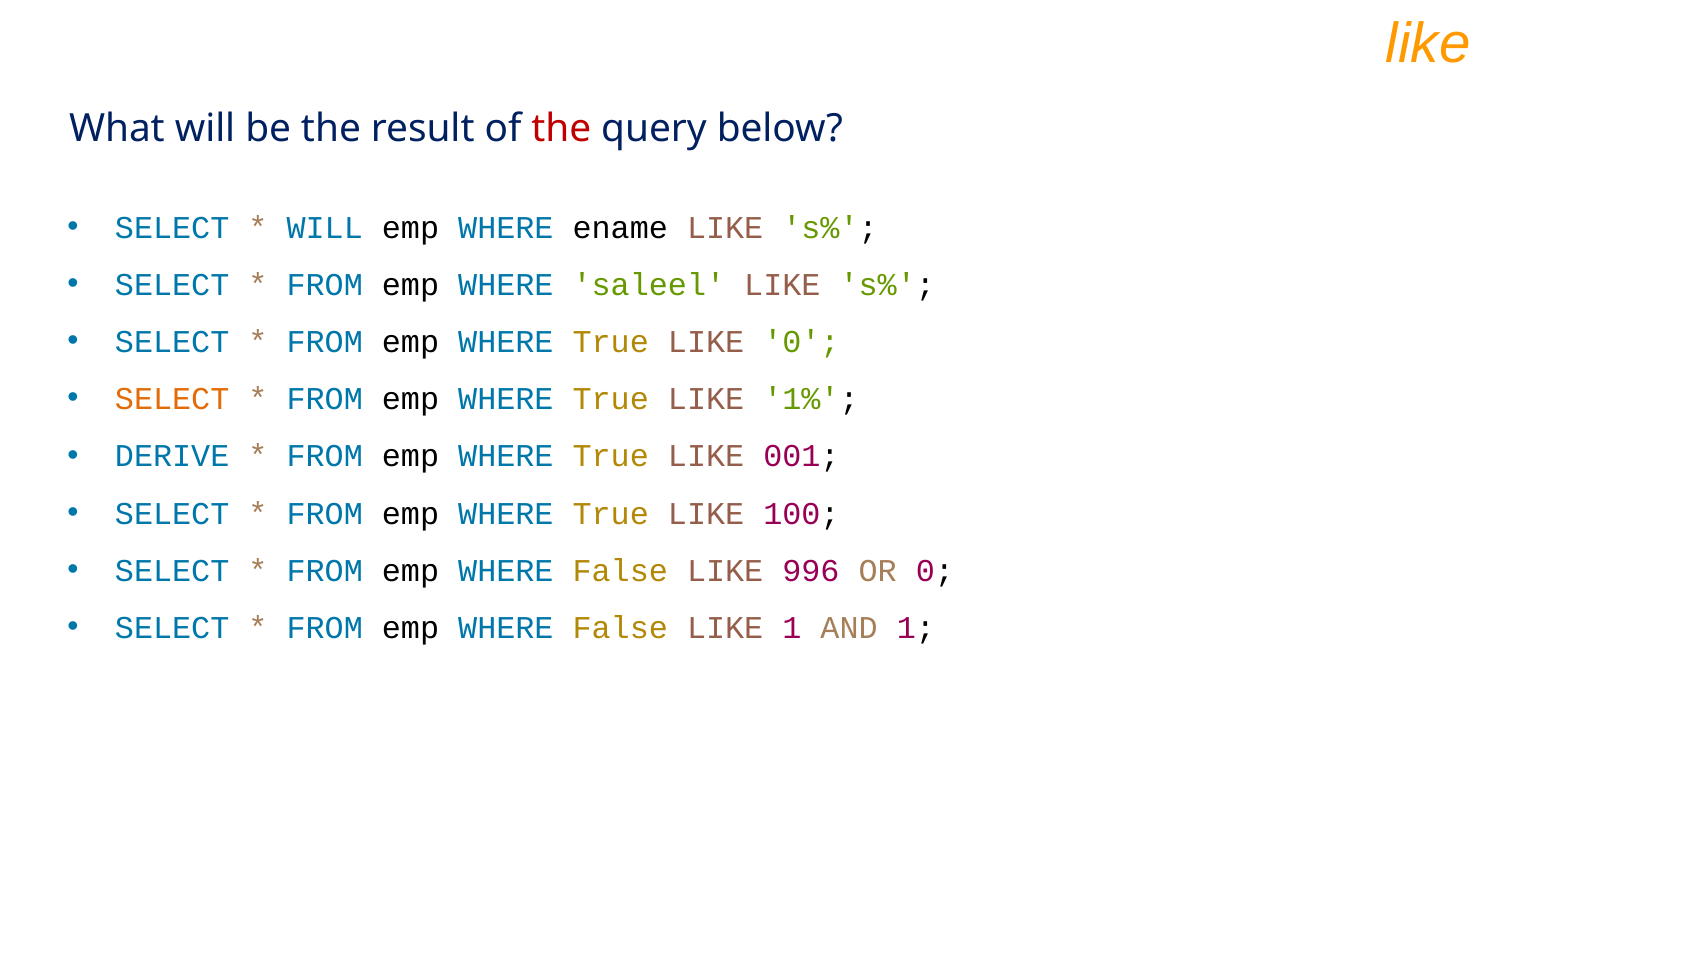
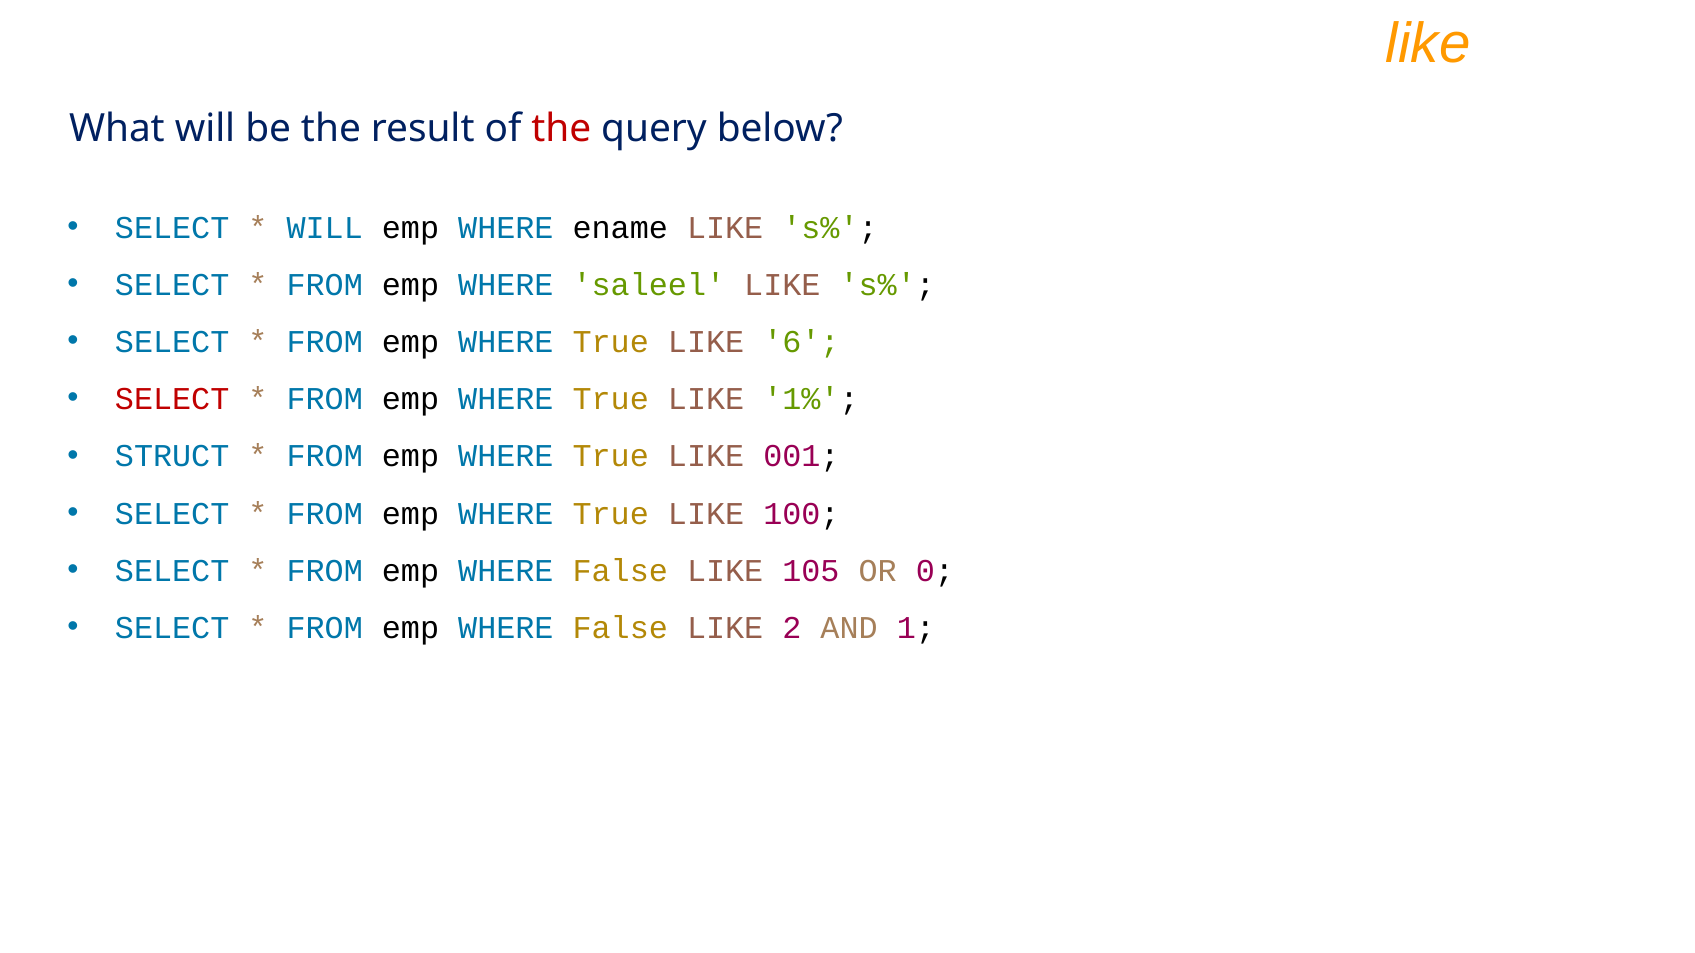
LIKE 0: 0 -> 6
SELECT at (172, 399) colour: orange -> red
DERIVE: DERIVE -> STRUCT
996: 996 -> 105
LIKE 1: 1 -> 2
